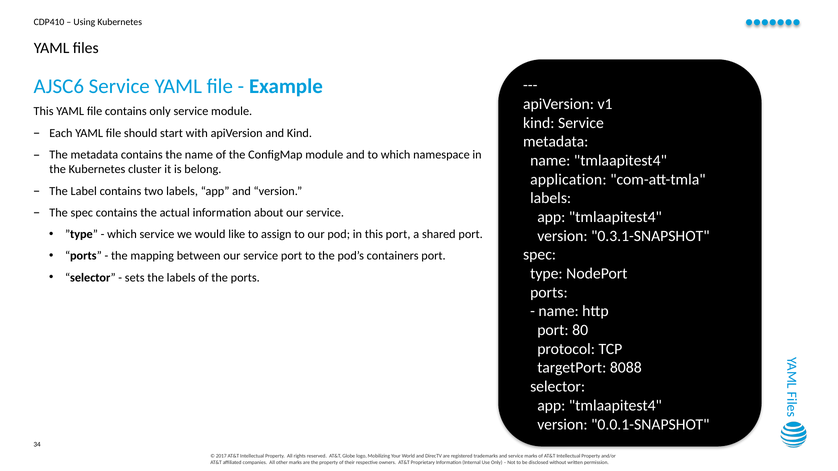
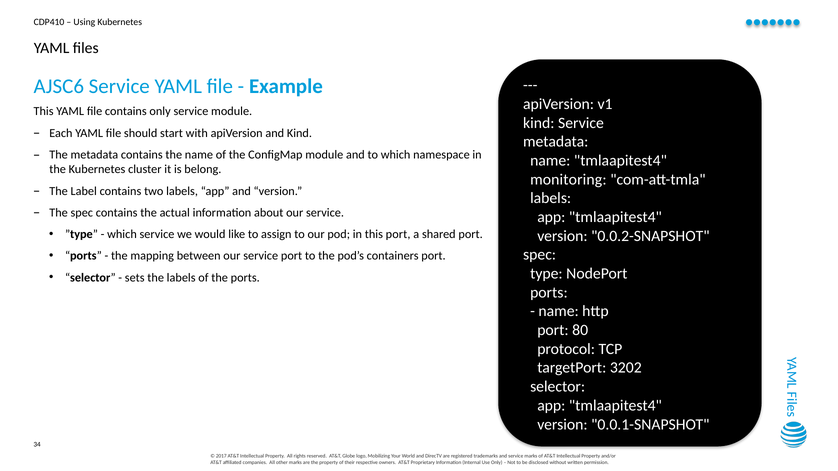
application: application -> monitoring
0.3.1-SNAPSHOT: 0.3.1-SNAPSHOT -> 0.0.2-SNAPSHOT
8088: 8088 -> 3202
